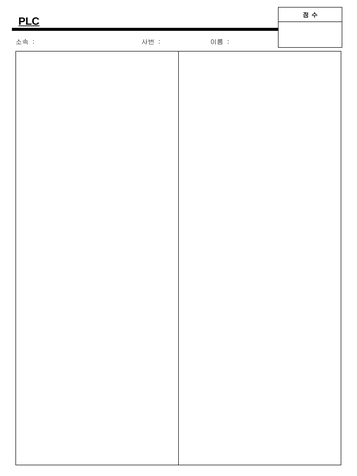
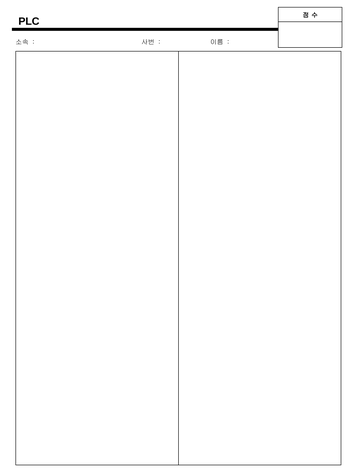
PLC underline: present -> none
